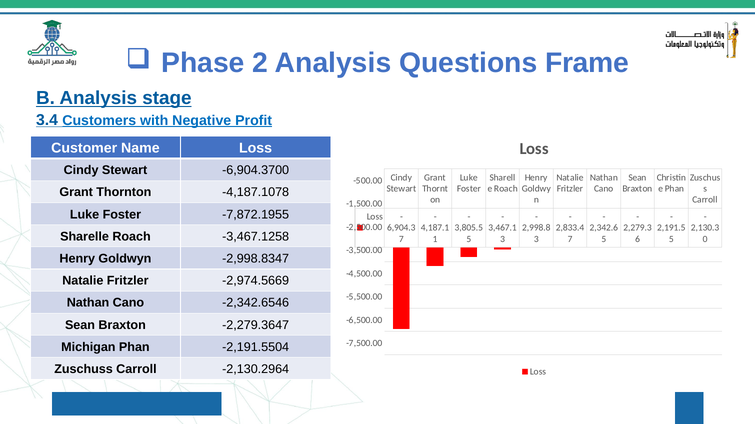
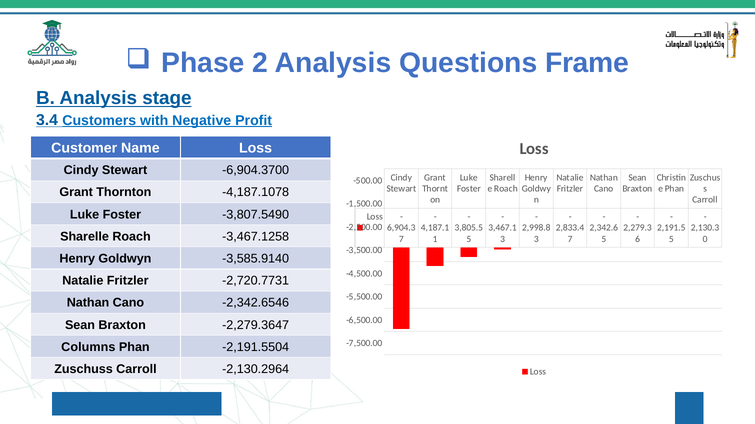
-7,872.1955: -7,872.1955 -> -3,807.5490
-2,998.8347: -2,998.8347 -> -3,585.9140
-2,974.5669: -2,974.5669 -> -2,720.7731
Michigan: Michigan -> Columns
